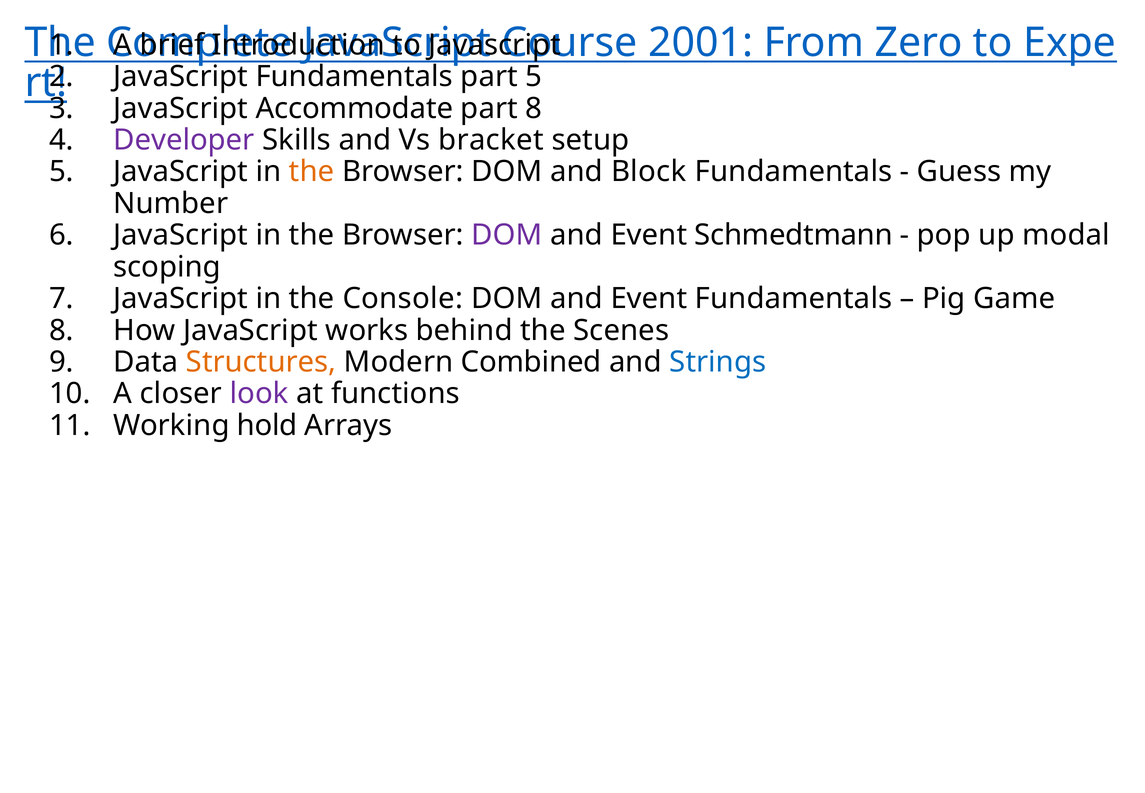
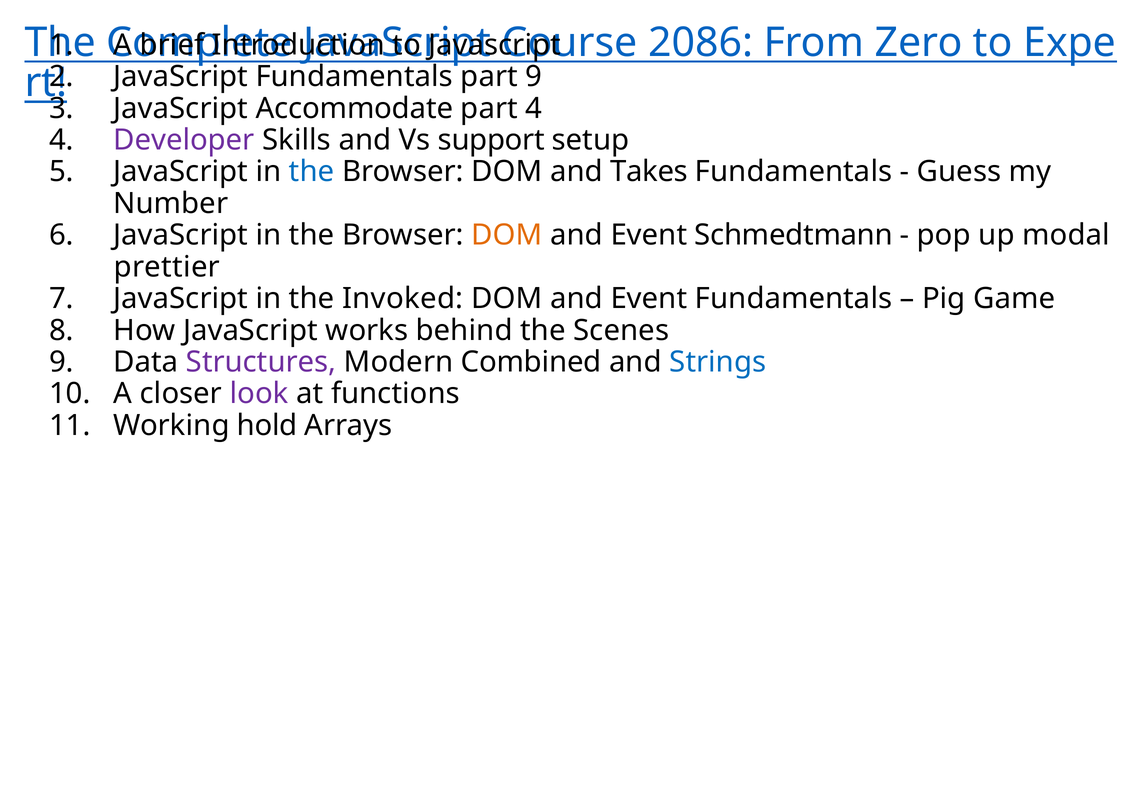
2001: 2001 -> 2086
part 5: 5 -> 9
part 8: 8 -> 4
bracket: bracket -> support
the at (312, 172) colour: orange -> blue
Block: Block -> Takes
DOM at (507, 235) colour: purple -> orange
scoping: scoping -> prettier
Console: Console -> Invoked
Structures colour: orange -> purple
